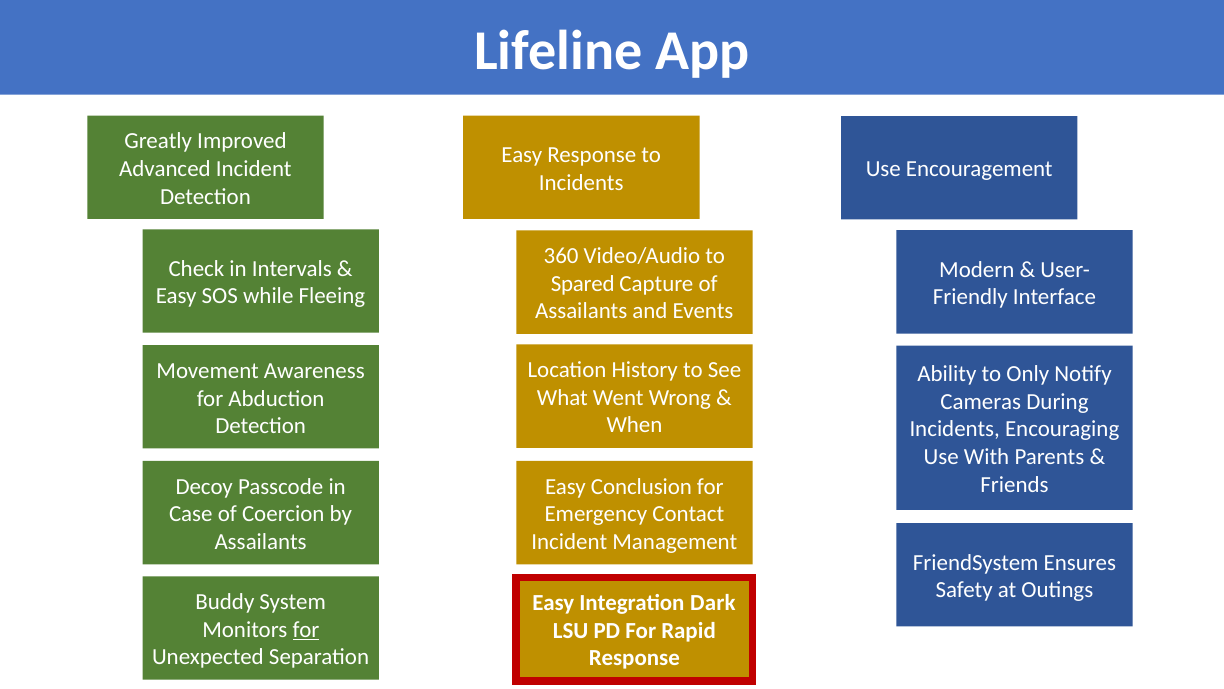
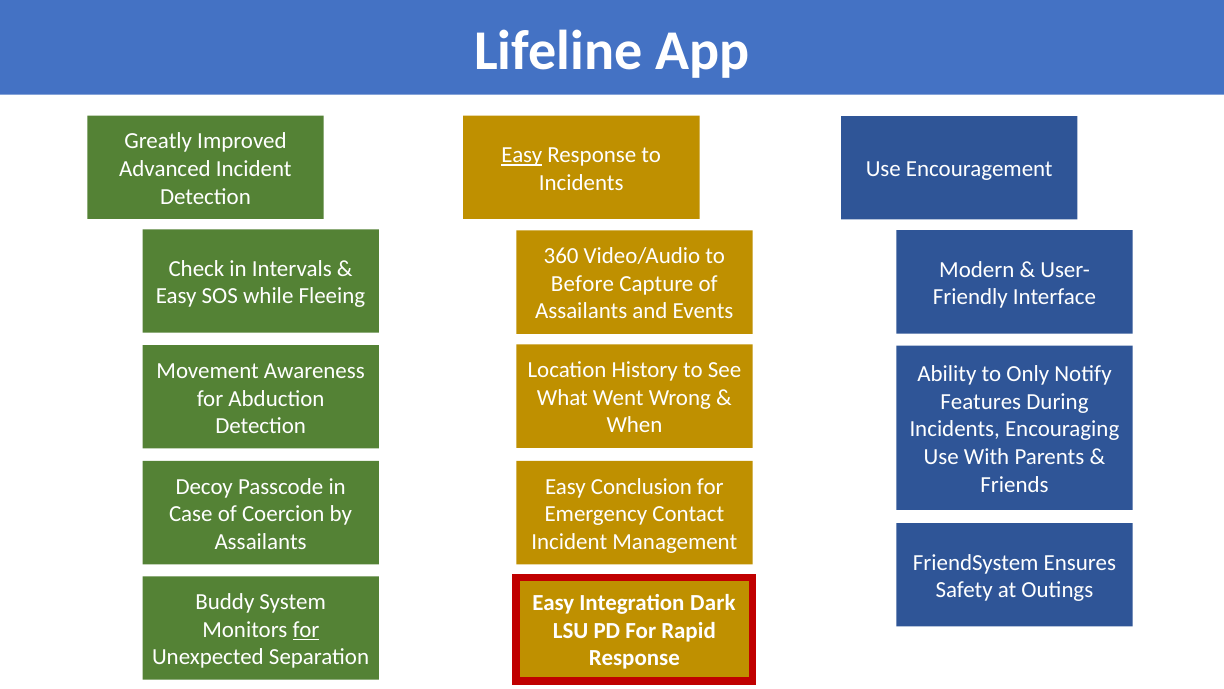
Easy at (522, 155) underline: none -> present
Spared: Spared -> Before
Cameras: Cameras -> Features
